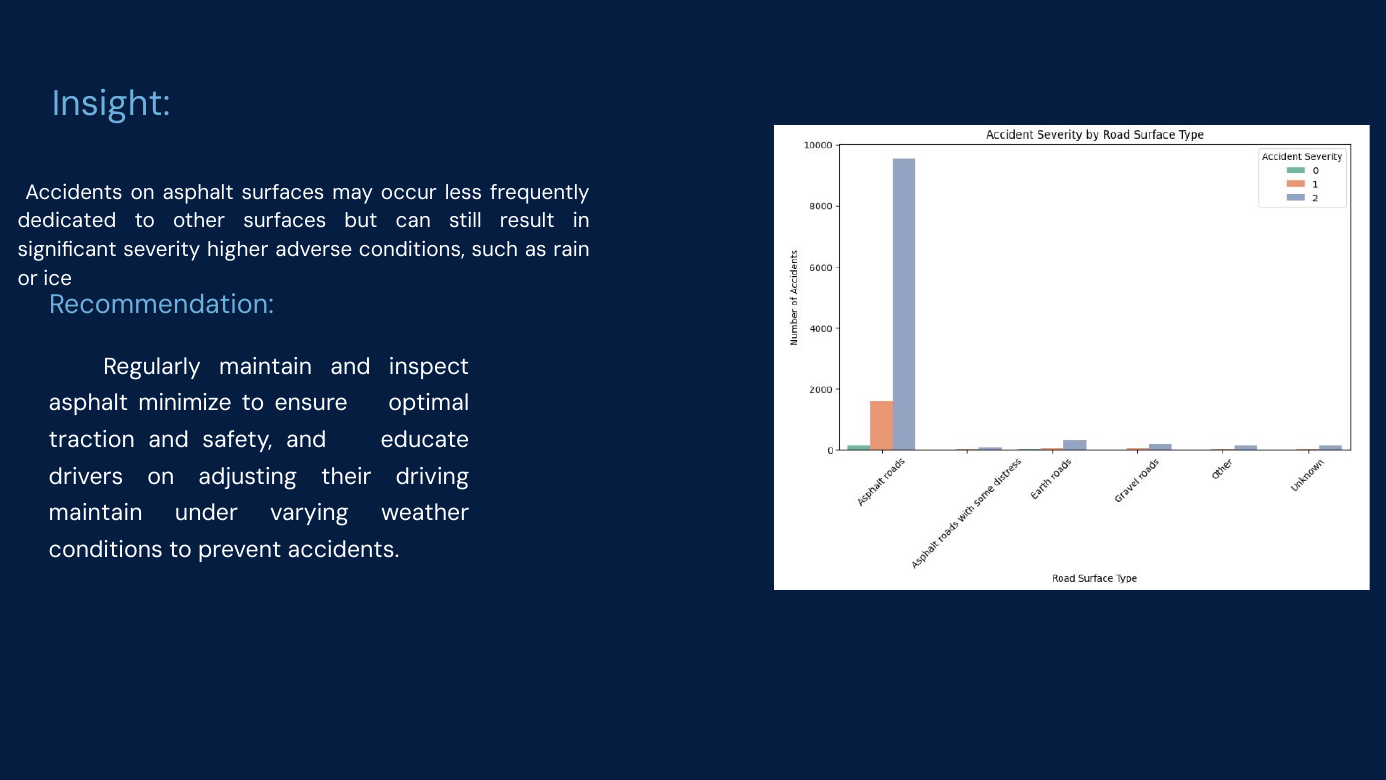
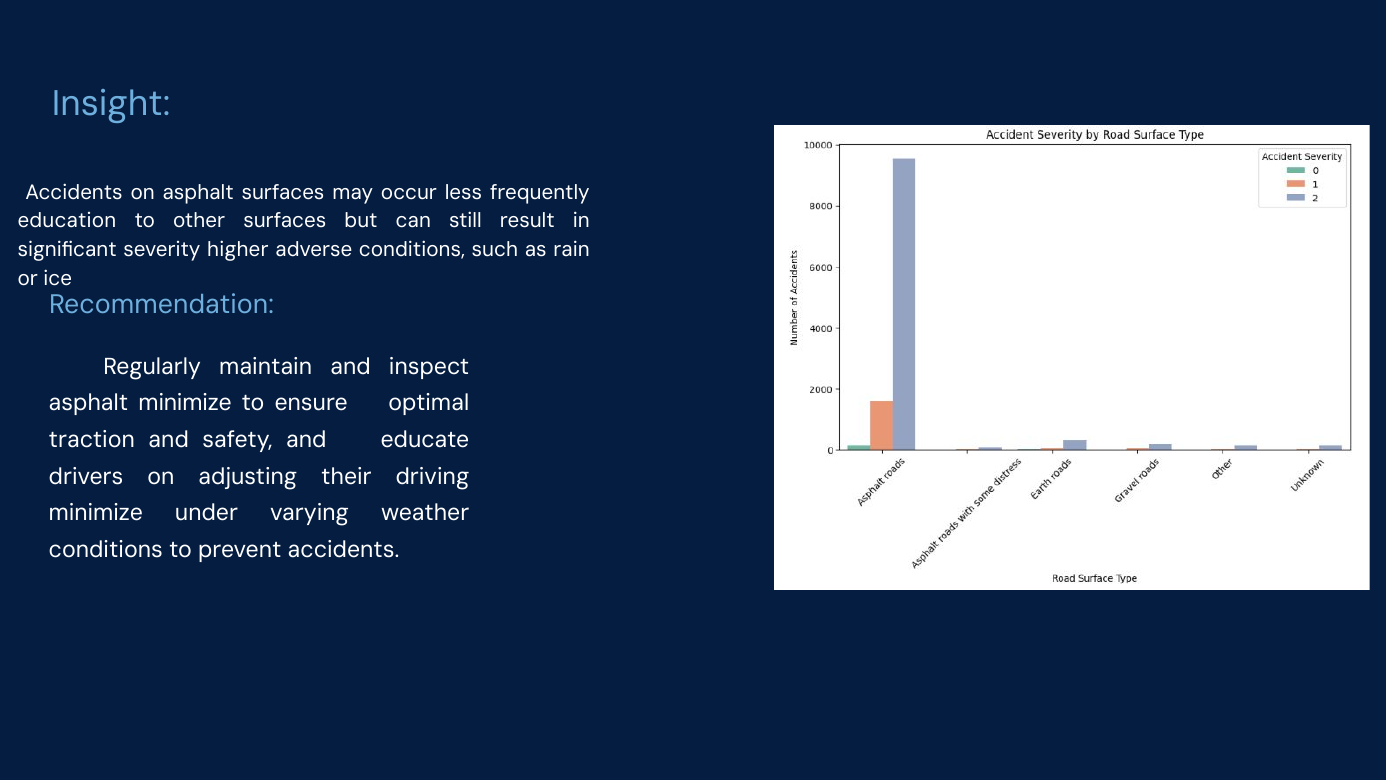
dedicated: dedicated -> education
maintain at (96, 513): maintain -> minimize
